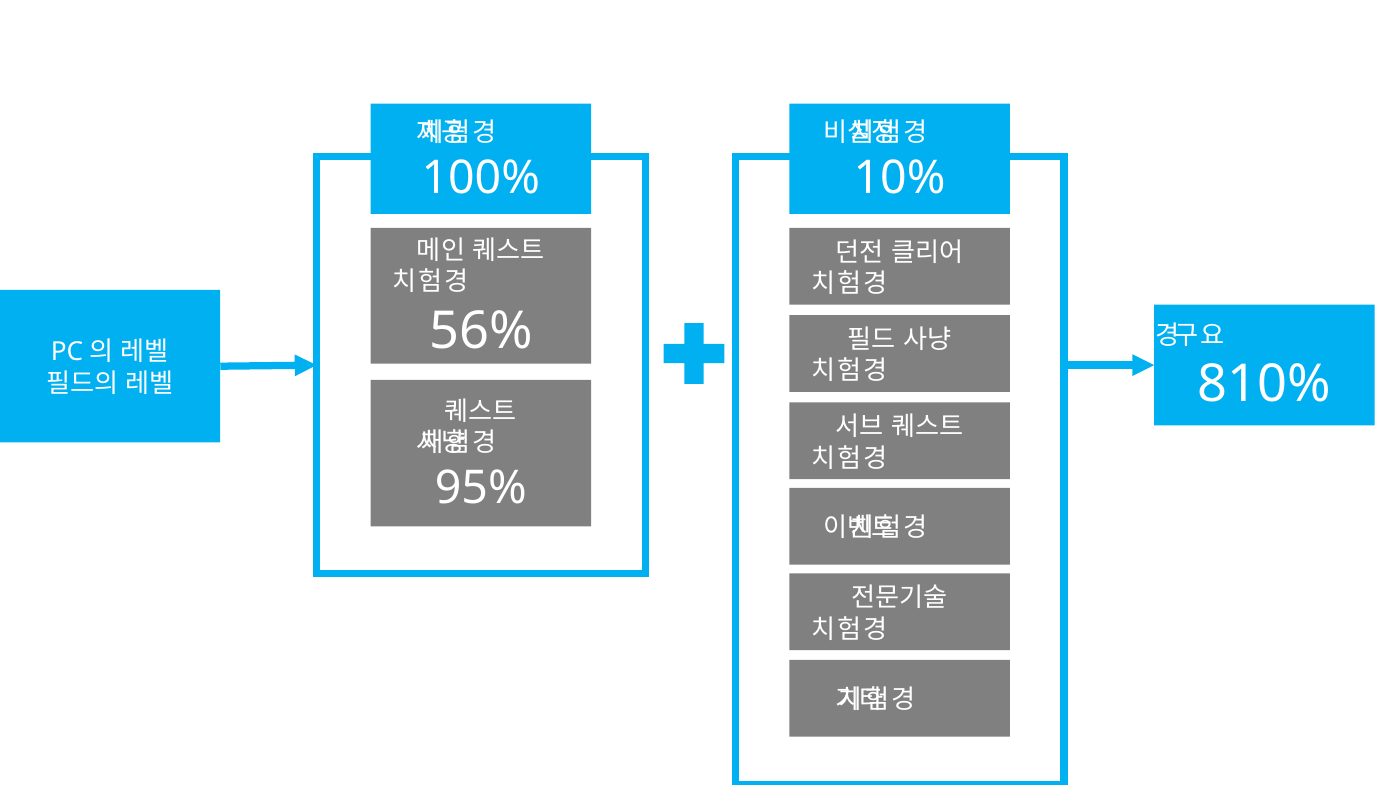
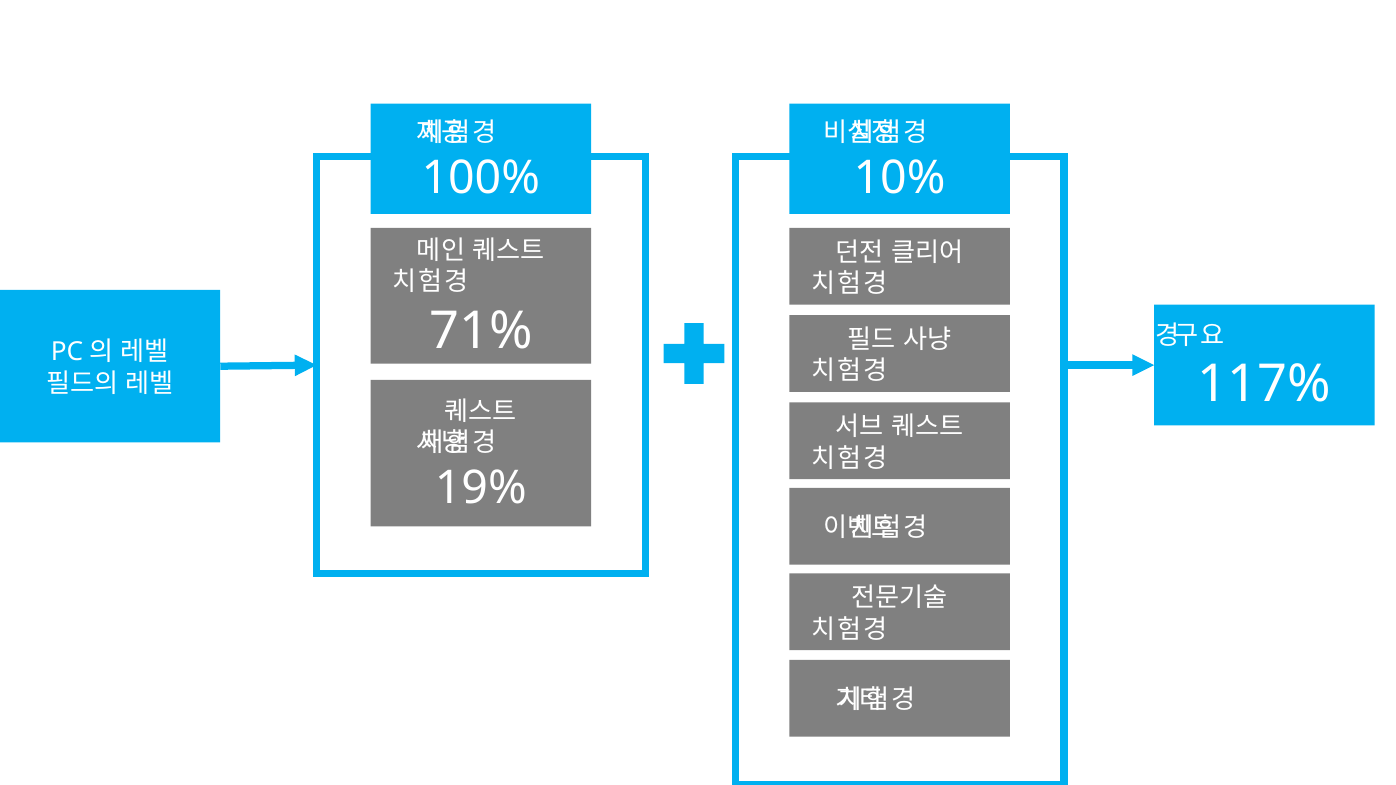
56%: 56% -> 71%
810%: 810% -> 117%
95%: 95% -> 19%
